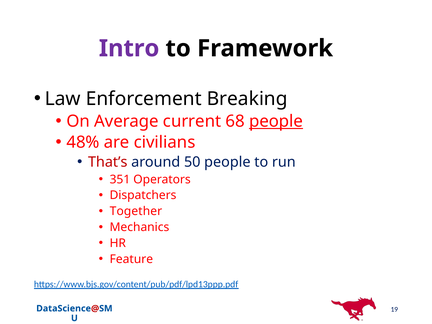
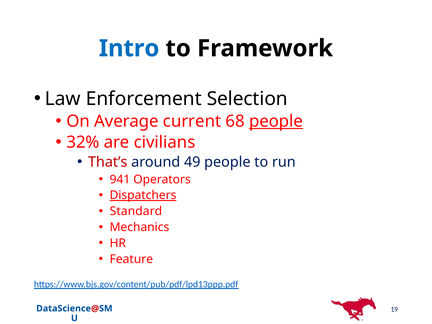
Intro colour: purple -> blue
Breaking: Breaking -> Selection
48%: 48% -> 32%
50: 50 -> 49
351: 351 -> 941
Dispatchers underline: none -> present
Together: Together -> Standard
